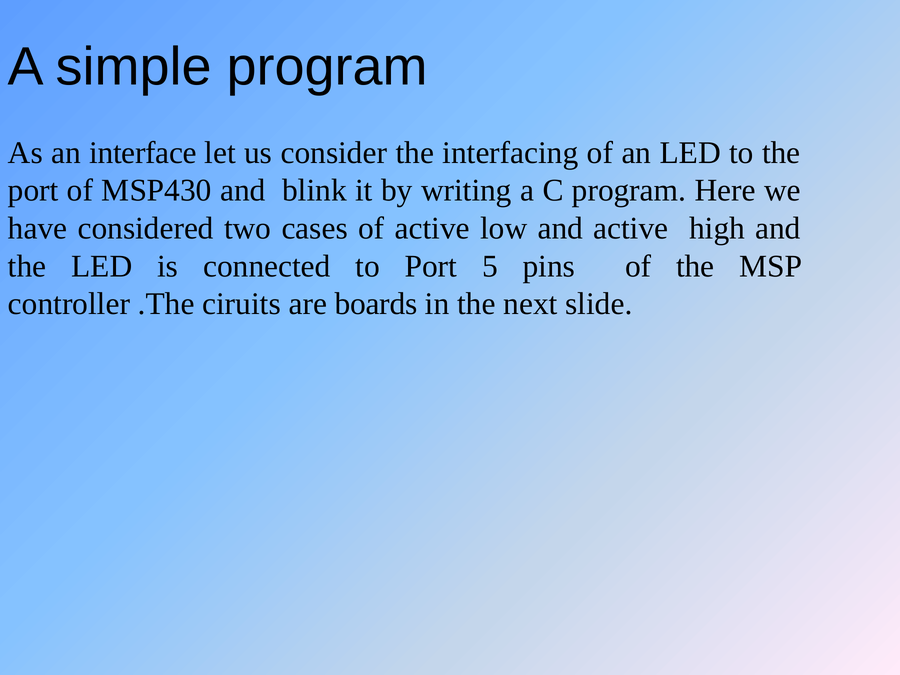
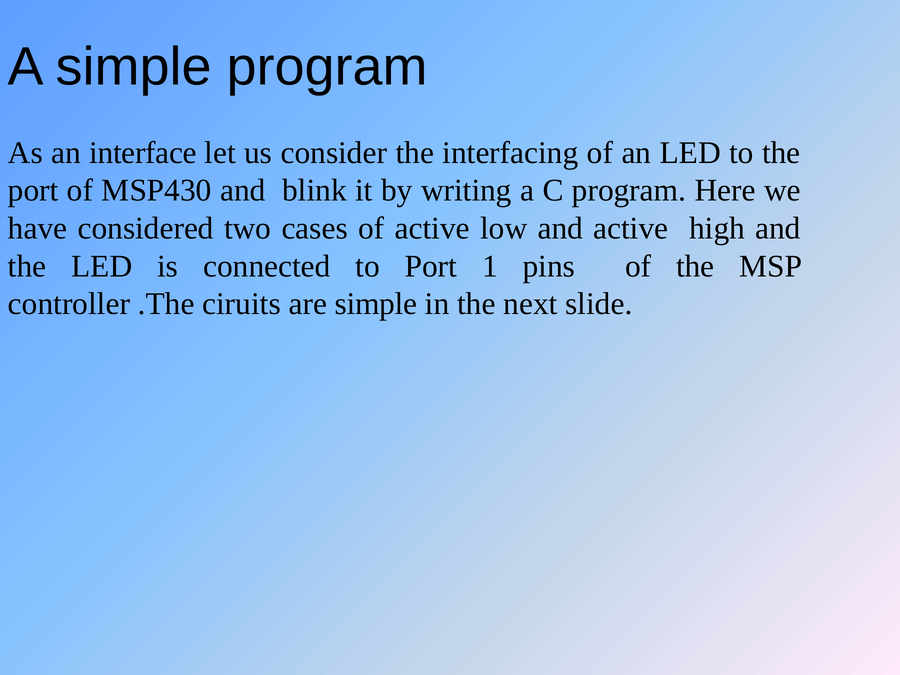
5: 5 -> 1
are boards: boards -> simple
